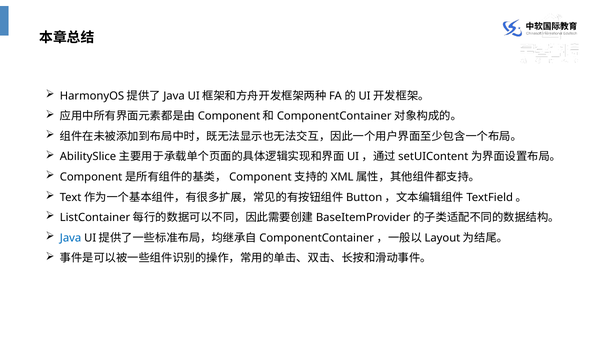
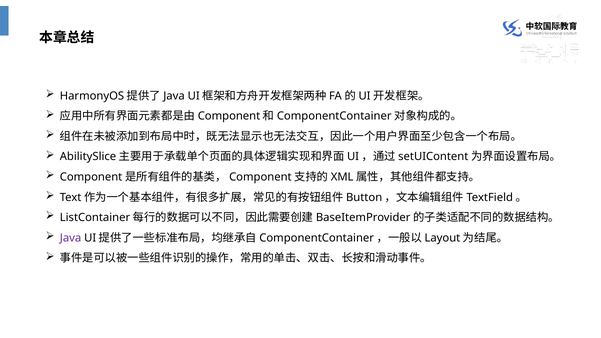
Java colour: blue -> purple
